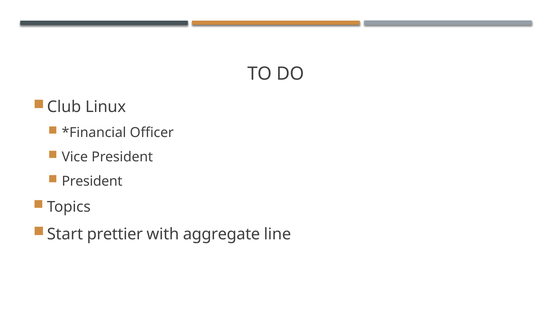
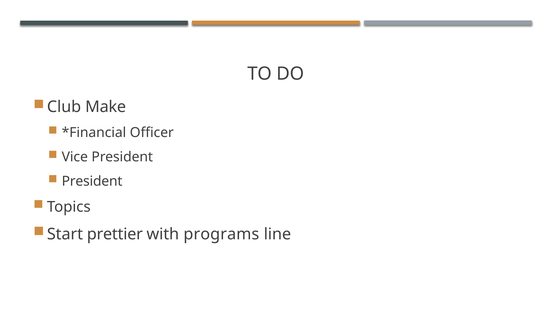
Linux: Linux -> Make
aggregate: aggregate -> programs
